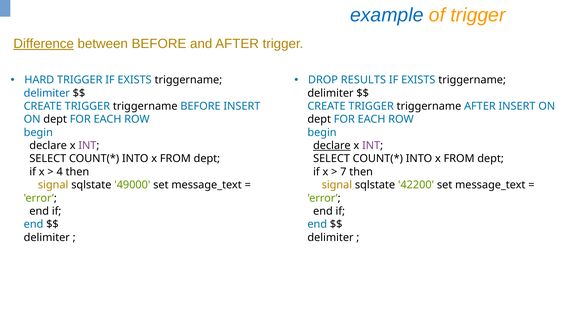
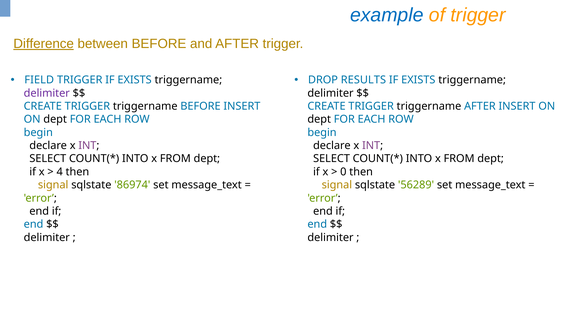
HARD: HARD -> FIELD
delimiter at (47, 93) colour: blue -> purple
declare at (332, 146) underline: present -> none
7: 7 -> 0
49000: 49000 -> 86974
42200: 42200 -> 56289
